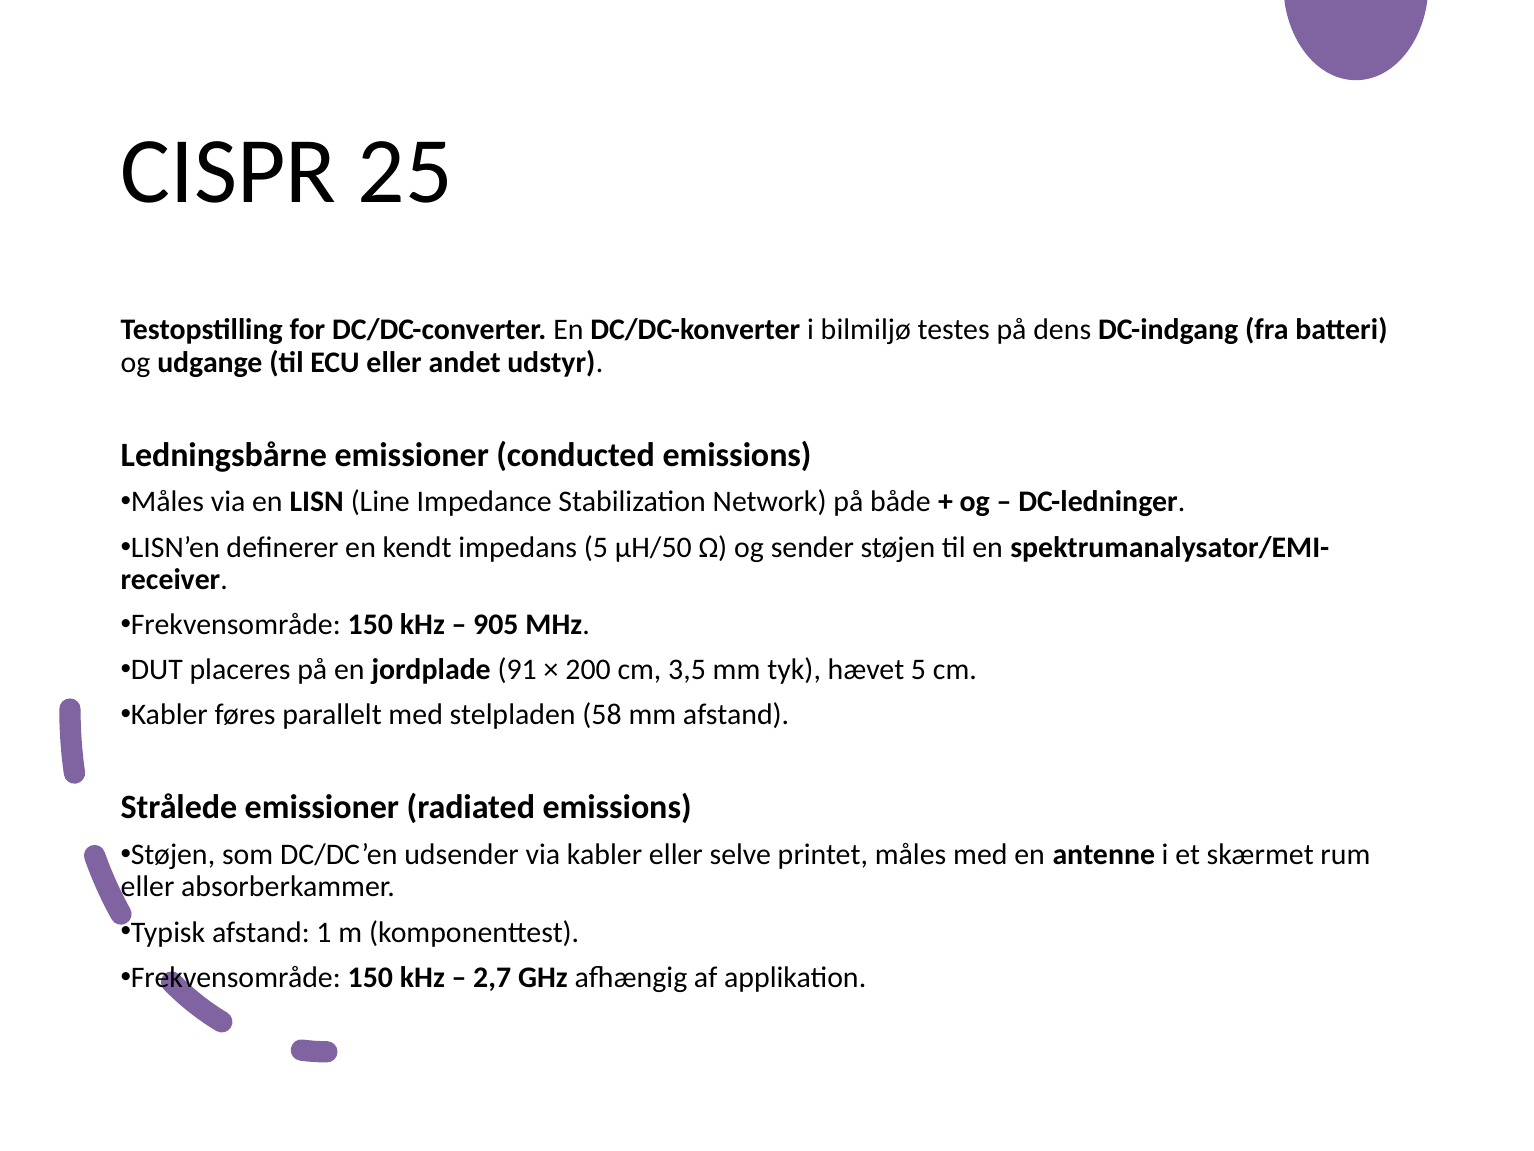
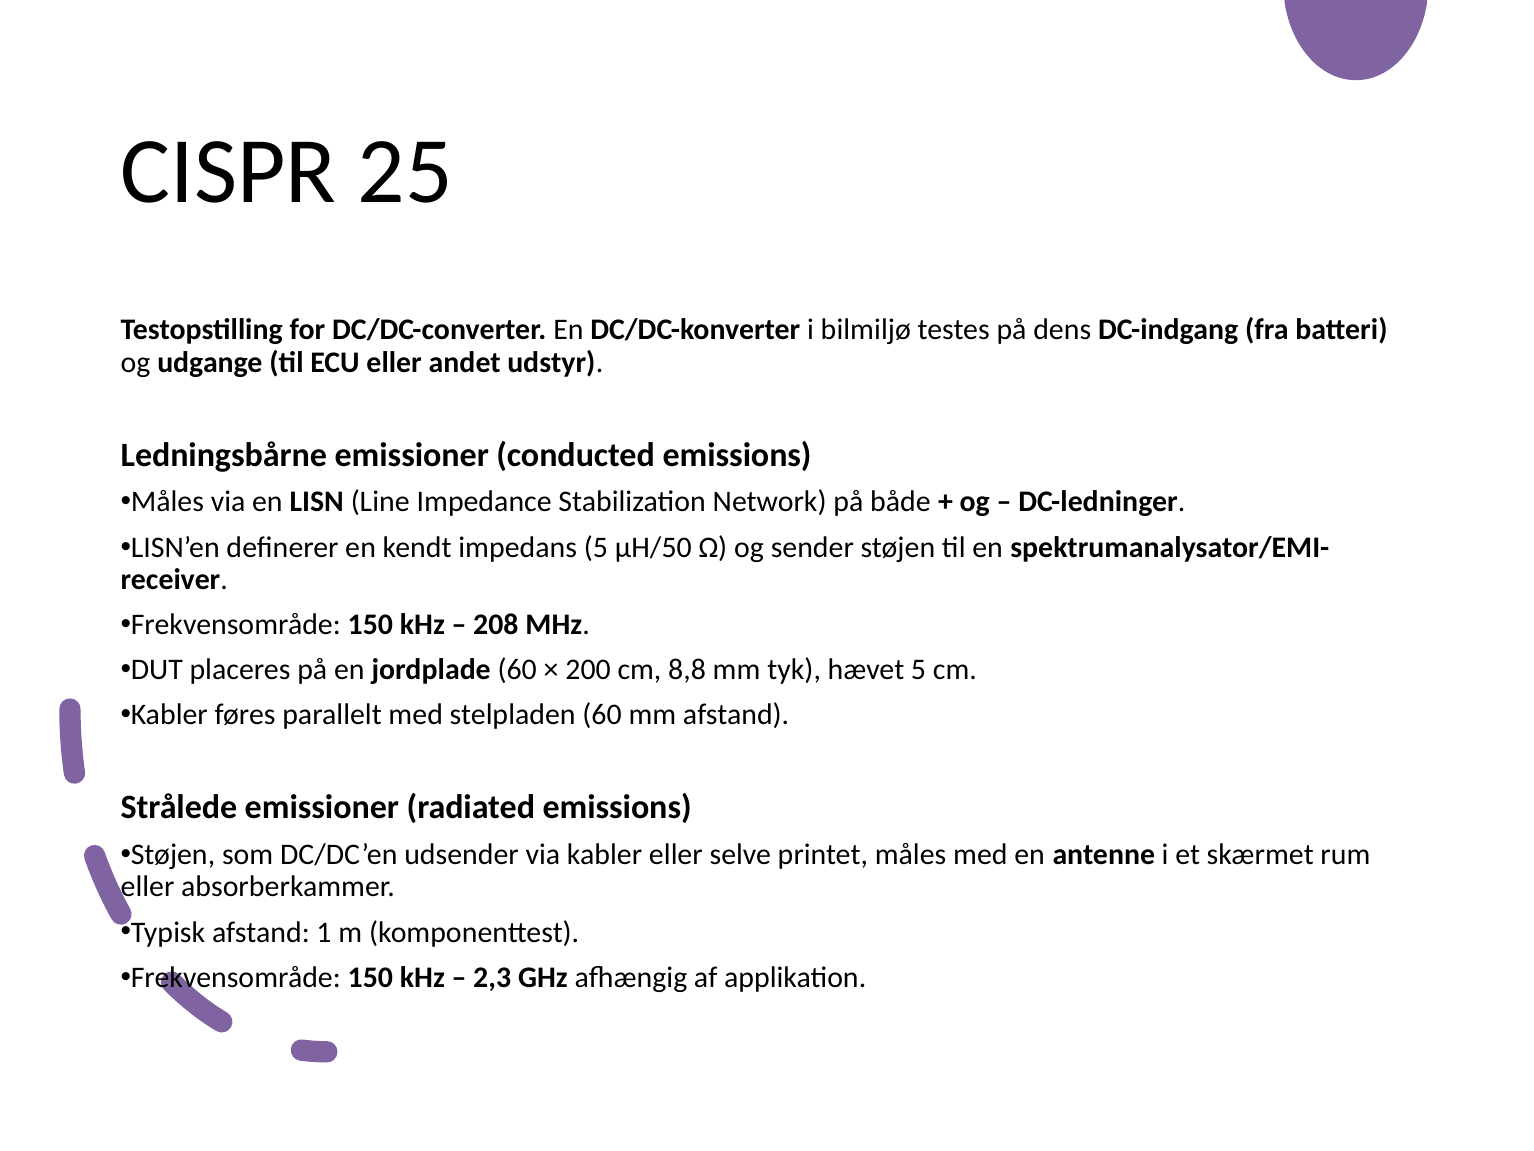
905: 905 -> 208
jordplade 91: 91 -> 60
3,5: 3,5 -> 8,8
stelpladen 58: 58 -> 60
2,7: 2,7 -> 2,3
